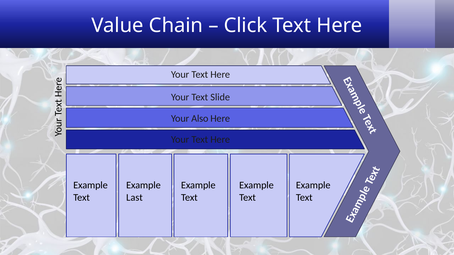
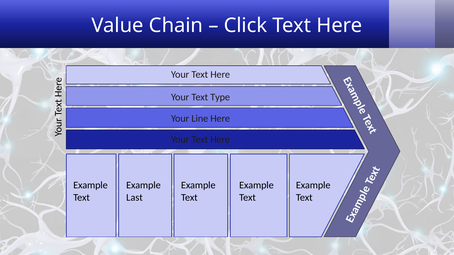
Slide: Slide -> Type
Also: Also -> Line
